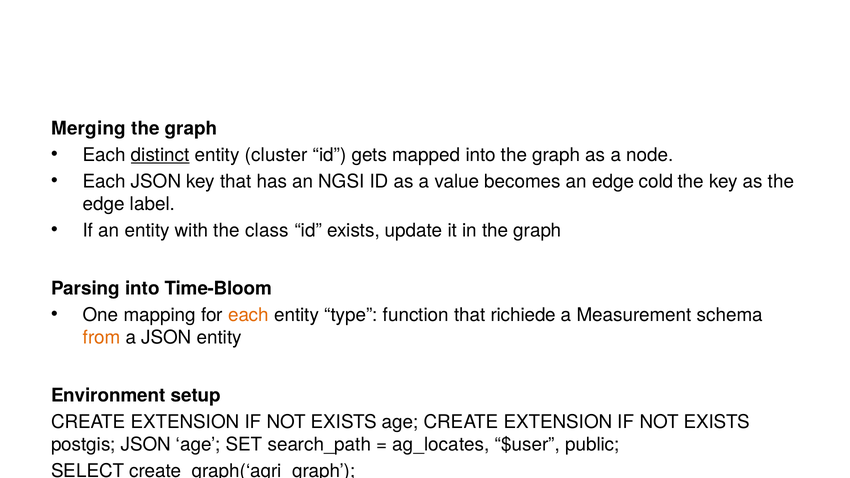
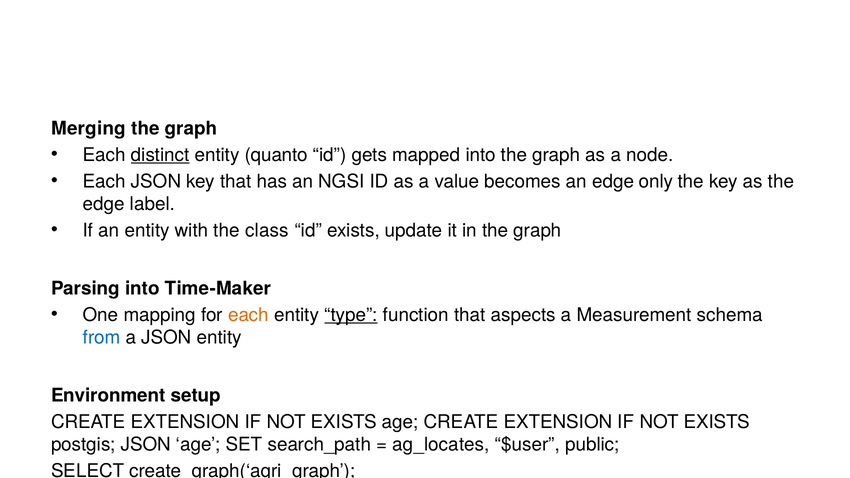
cluster: cluster -> quanto
cold: cold -> only
Time-Bloom: Time-Bloom -> Time-Maker
type underline: none -> present
richiede: richiede -> aspects
from colour: orange -> blue
